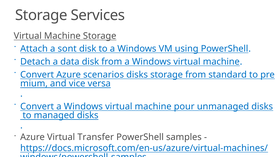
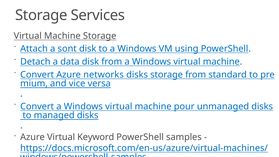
scenarios: scenarios -> networks
Transfer: Transfer -> Keyword
